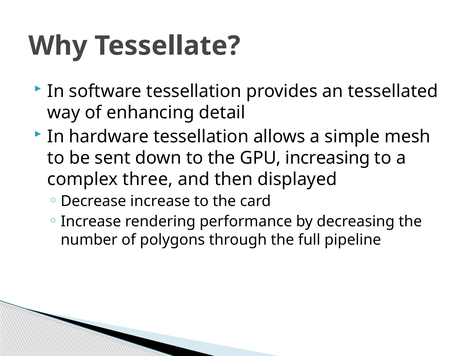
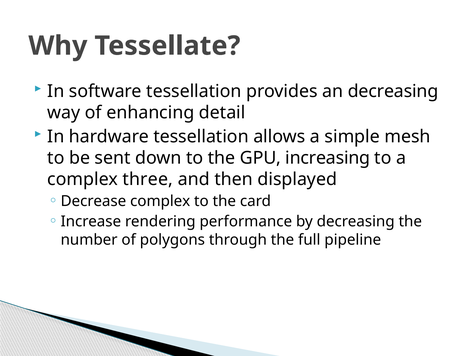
an tessellated: tessellated -> decreasing
Decrease increase: increase -> complex
